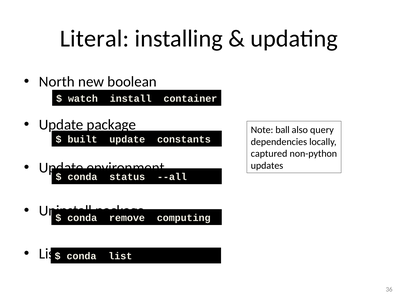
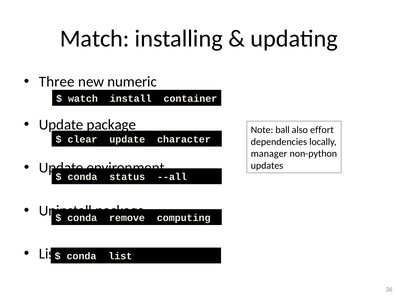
Literal: Literal -> Match
North: North -> Three
boolean: boolean -> numeric
query: query -> effort
built: built -> clear
constants: constants -> character
captured: captured -> manager
